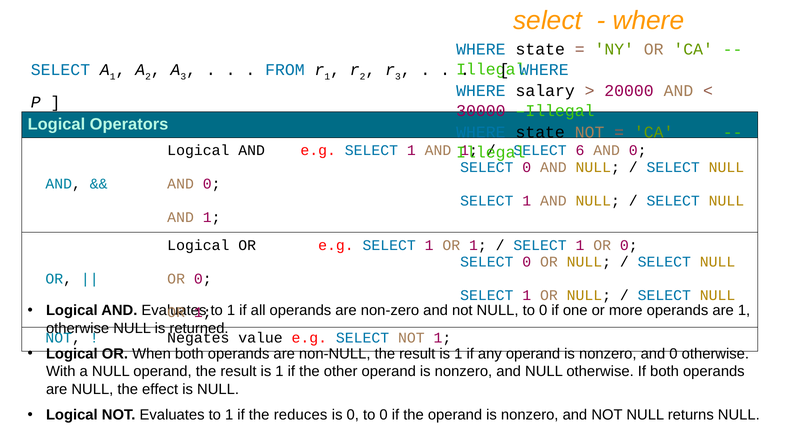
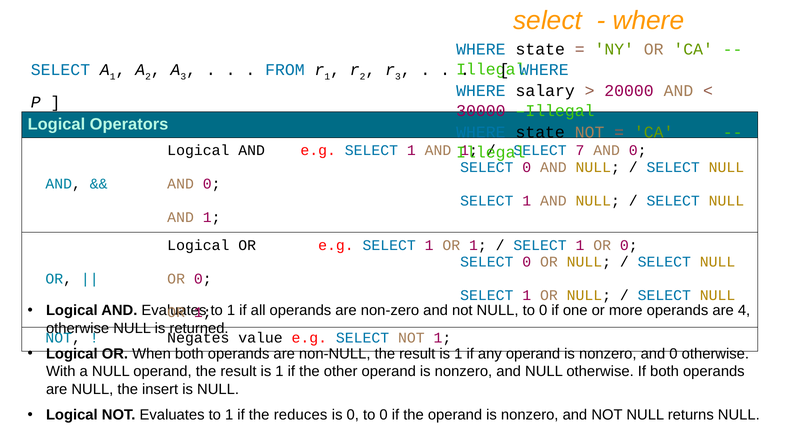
6: 6 -> 7
are 1: 1 -> 4
effect: effect -> insert
